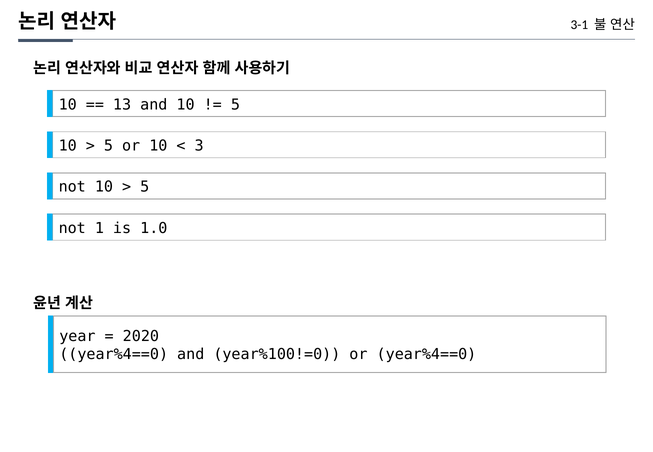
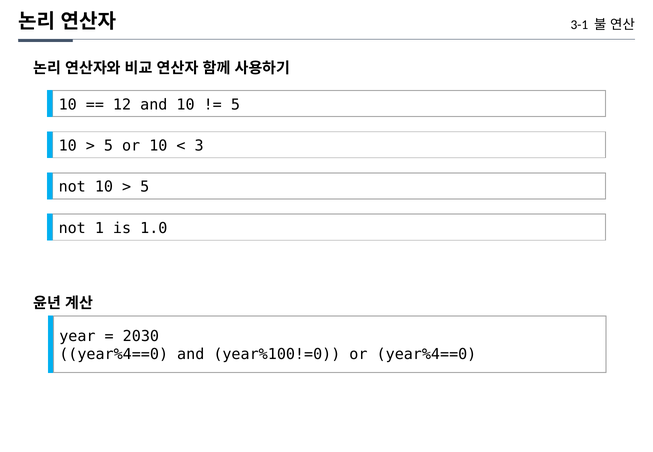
13: 13 -> 12
2020: 2020 -> 2030
